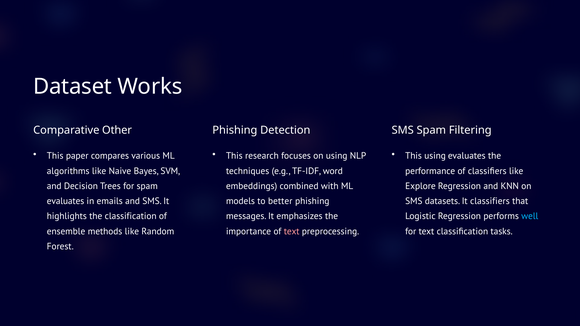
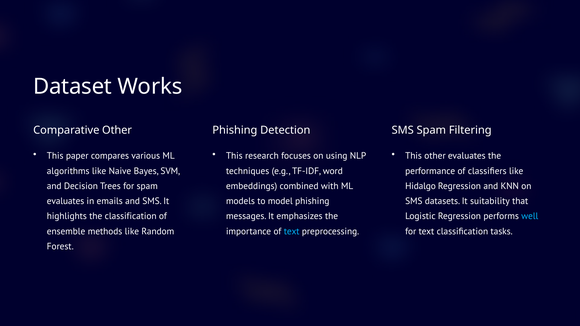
This using: using -> other
Explore: Explore -> Hidalgo
better: better -> model
It classifiers: classifiers -> suitability
text at (292, 231) colour: pink -> light blue
